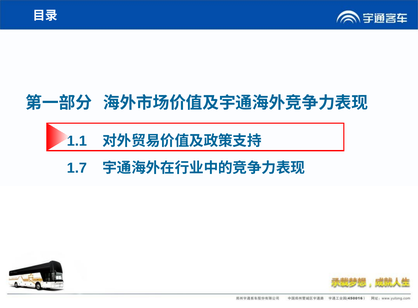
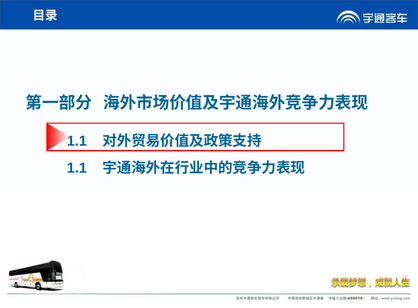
1.7 at (77, 168): 1.7 -> 1.1
